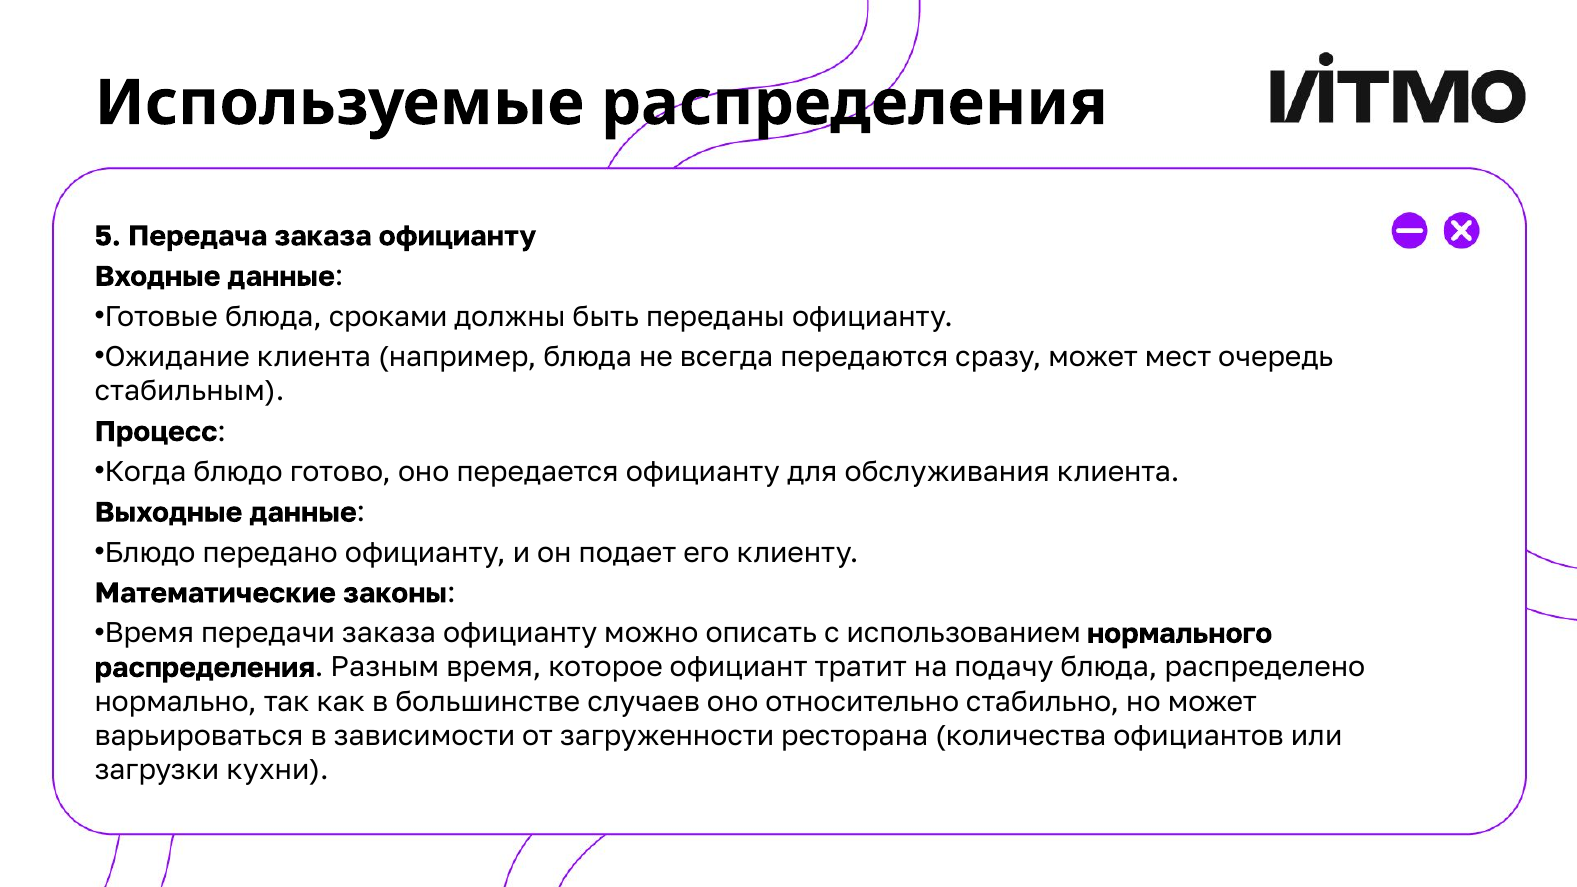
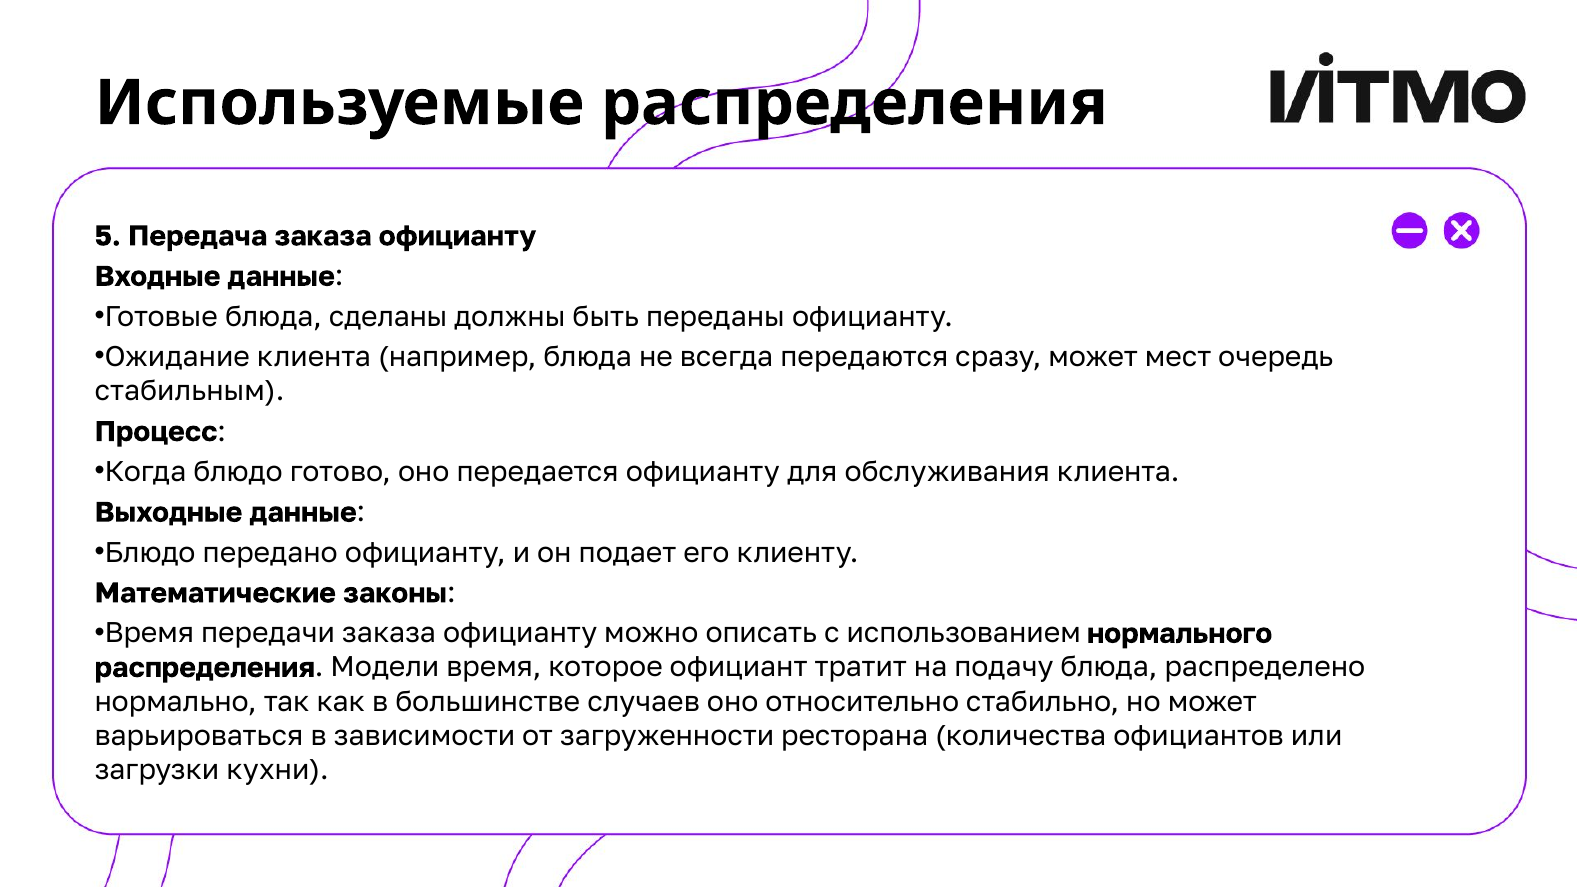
сроками: сроками -> сделаны
Разным: Разным -> Модели
